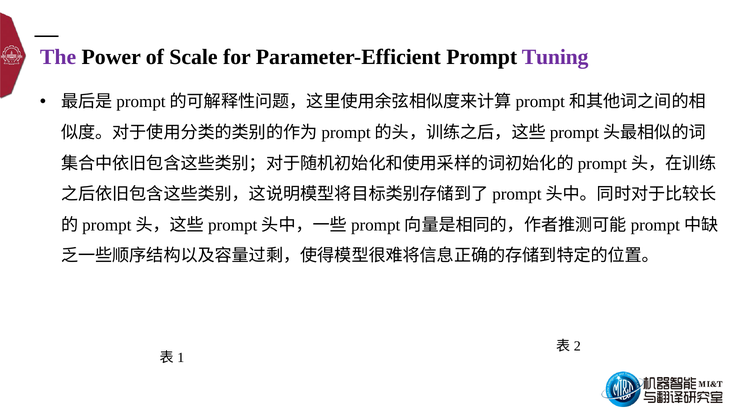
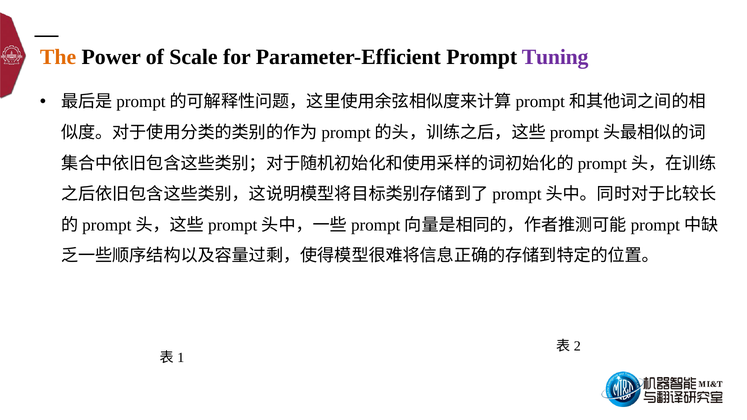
The colour: purple -> orange
